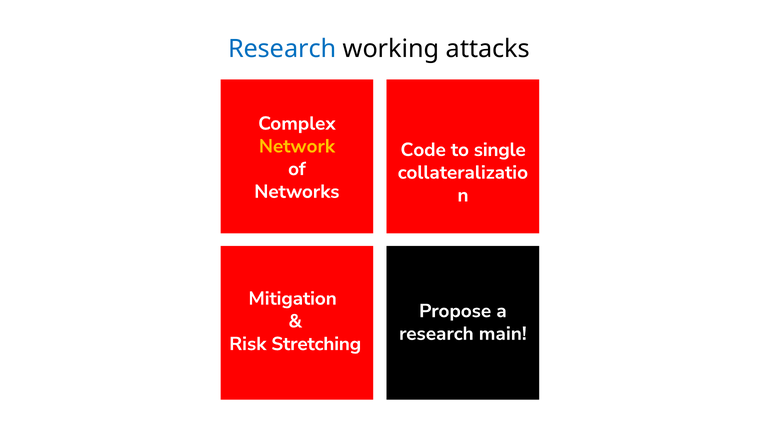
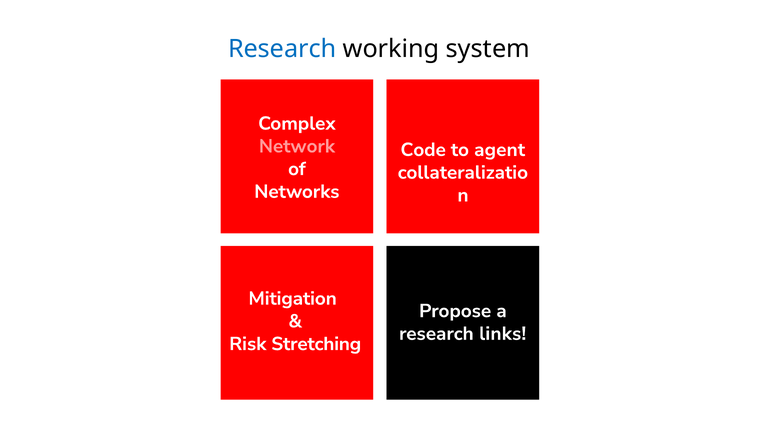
attacks: attacks -> system
Network colour: yellow -> pink
single: single -> agent
main: main -> links
